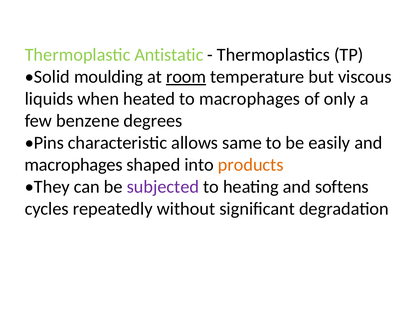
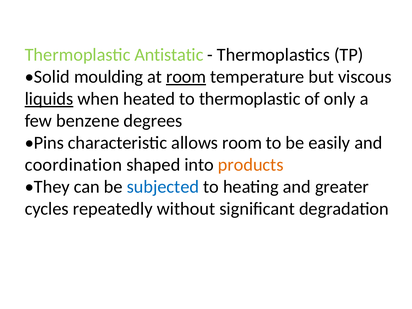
liquids underline: none -> present
to macrophages: macrophages -> thermoplastic
allows same: same -> room
macrophages at (74, 165): macrophages -> coordination
subjected colour: purple -> blue
softens: softens -> greater
